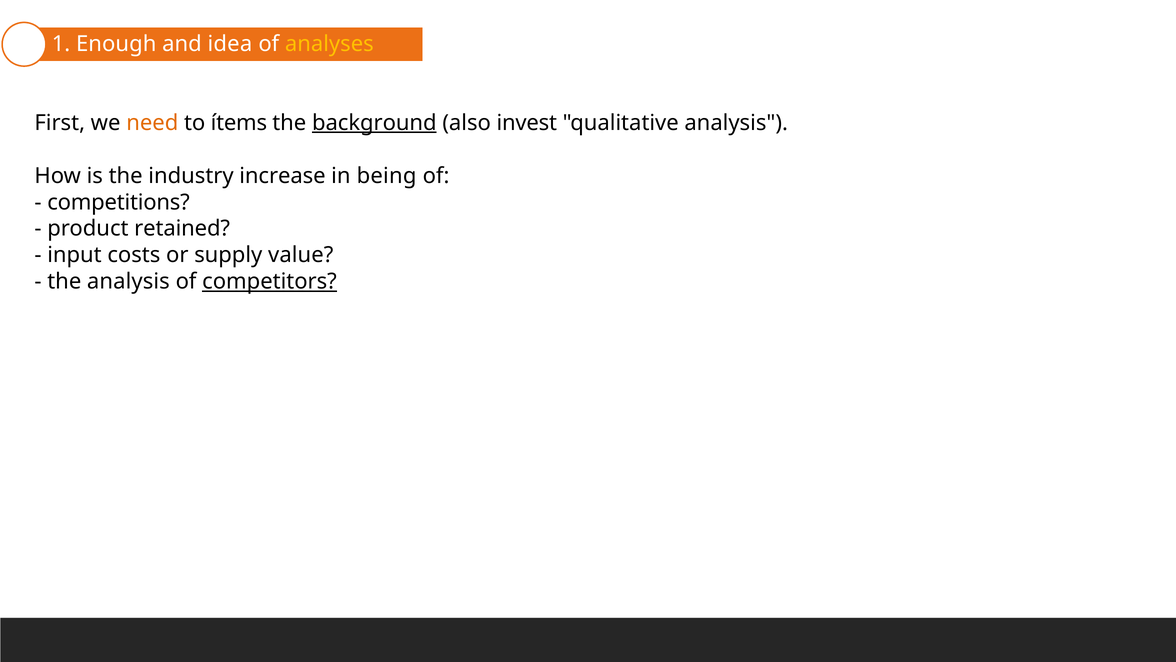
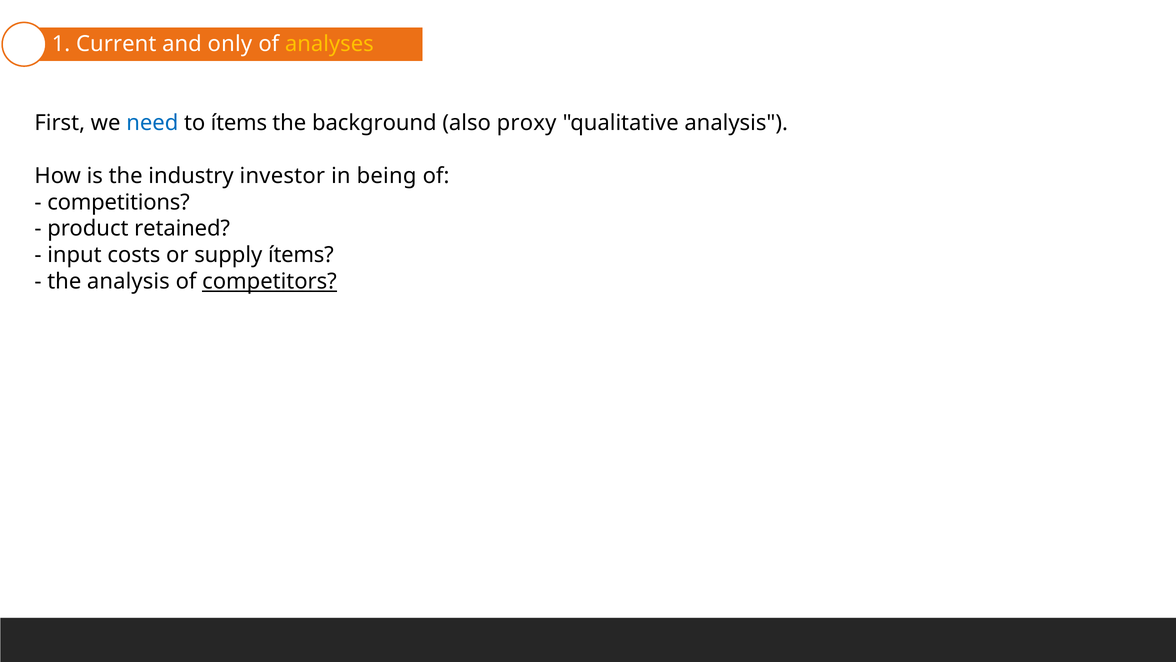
Enough: Enough -> Current
idea: idea -> only
need colour: orange -> blue
background underline: present -> none
invest: invest -> proxy
increase: increase -> investor
supply value: value -> ítems
